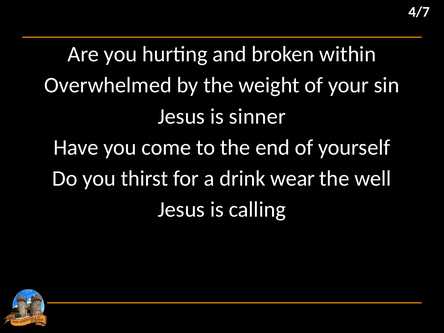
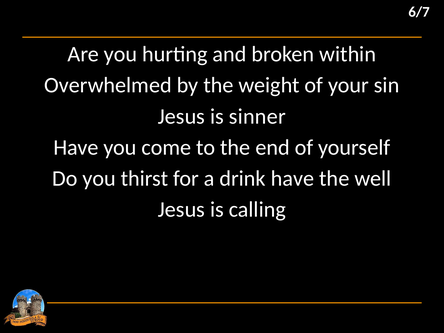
4/7: 4/7 -> 6/7
drink wear: wear -> have
